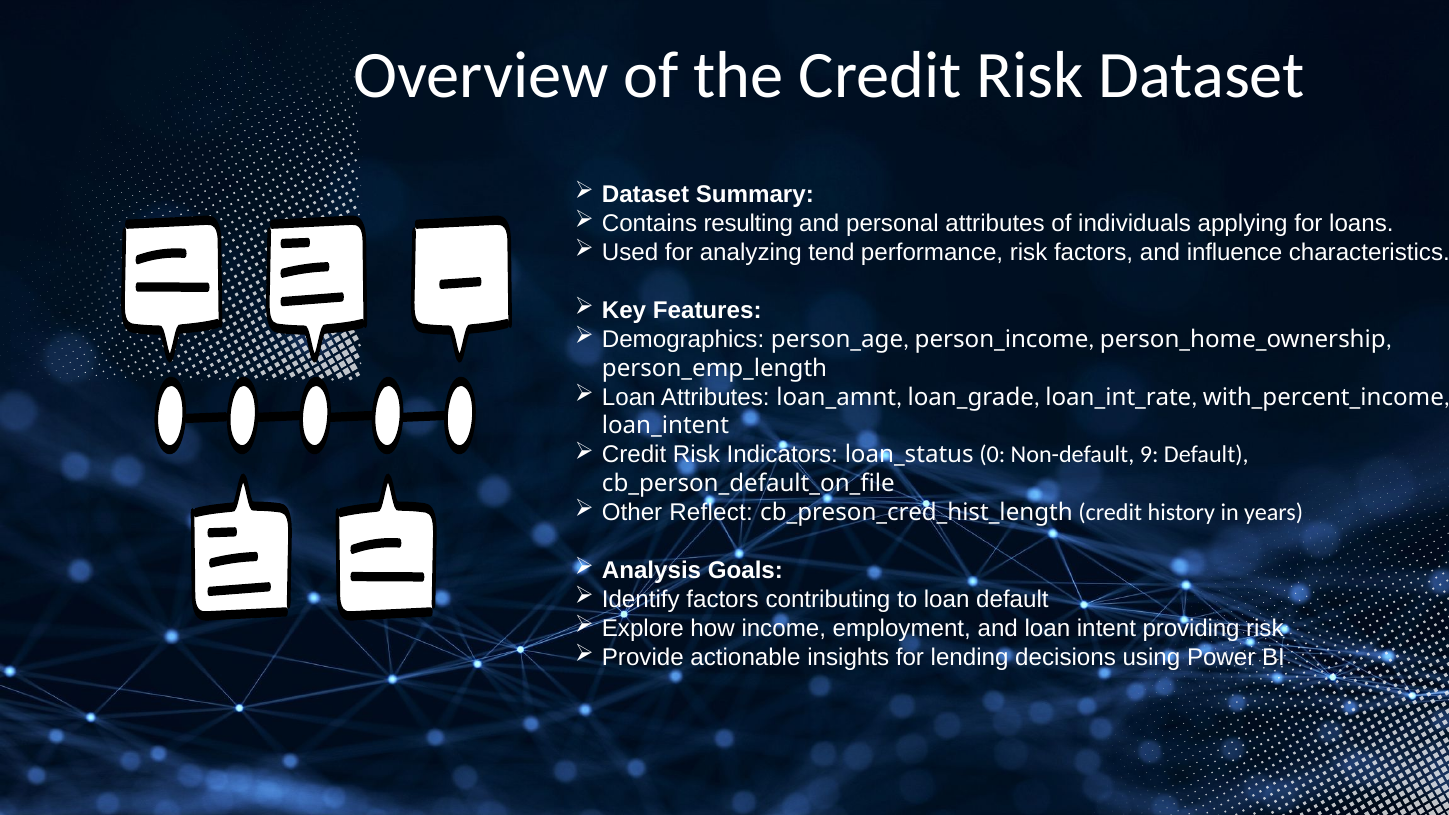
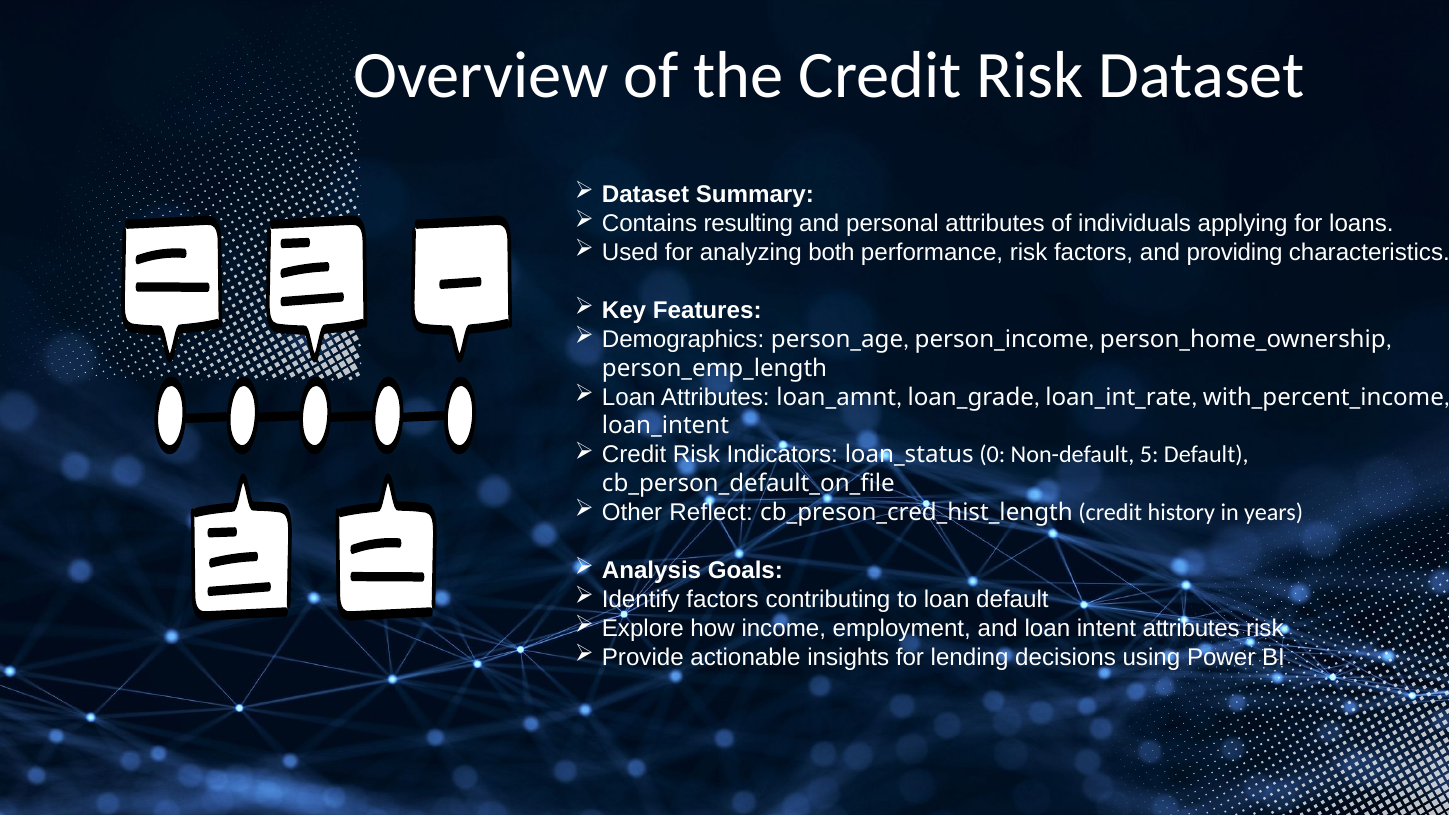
tend: tend -> both
influence: influence -> providing
9: 9 -> 5
intent providing: providing -> attributes
